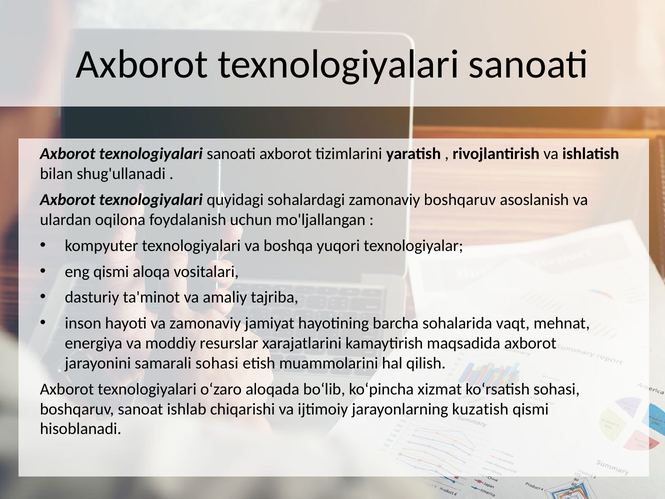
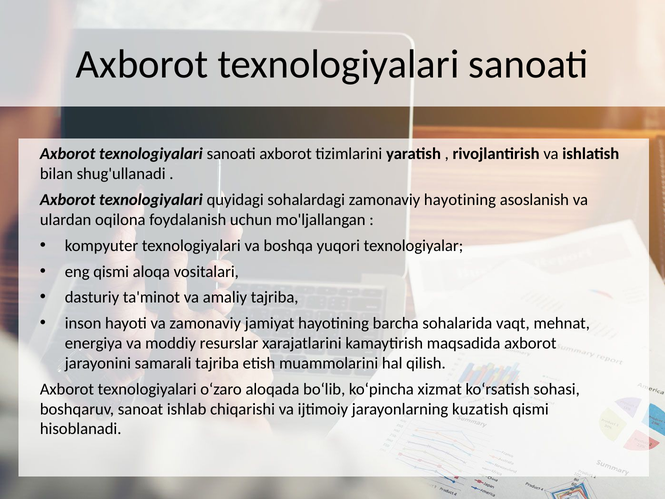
zamonaviy boshqaruv: boshqaruv -> hayotining
samarali sohasi: sohasi -> tajriba
